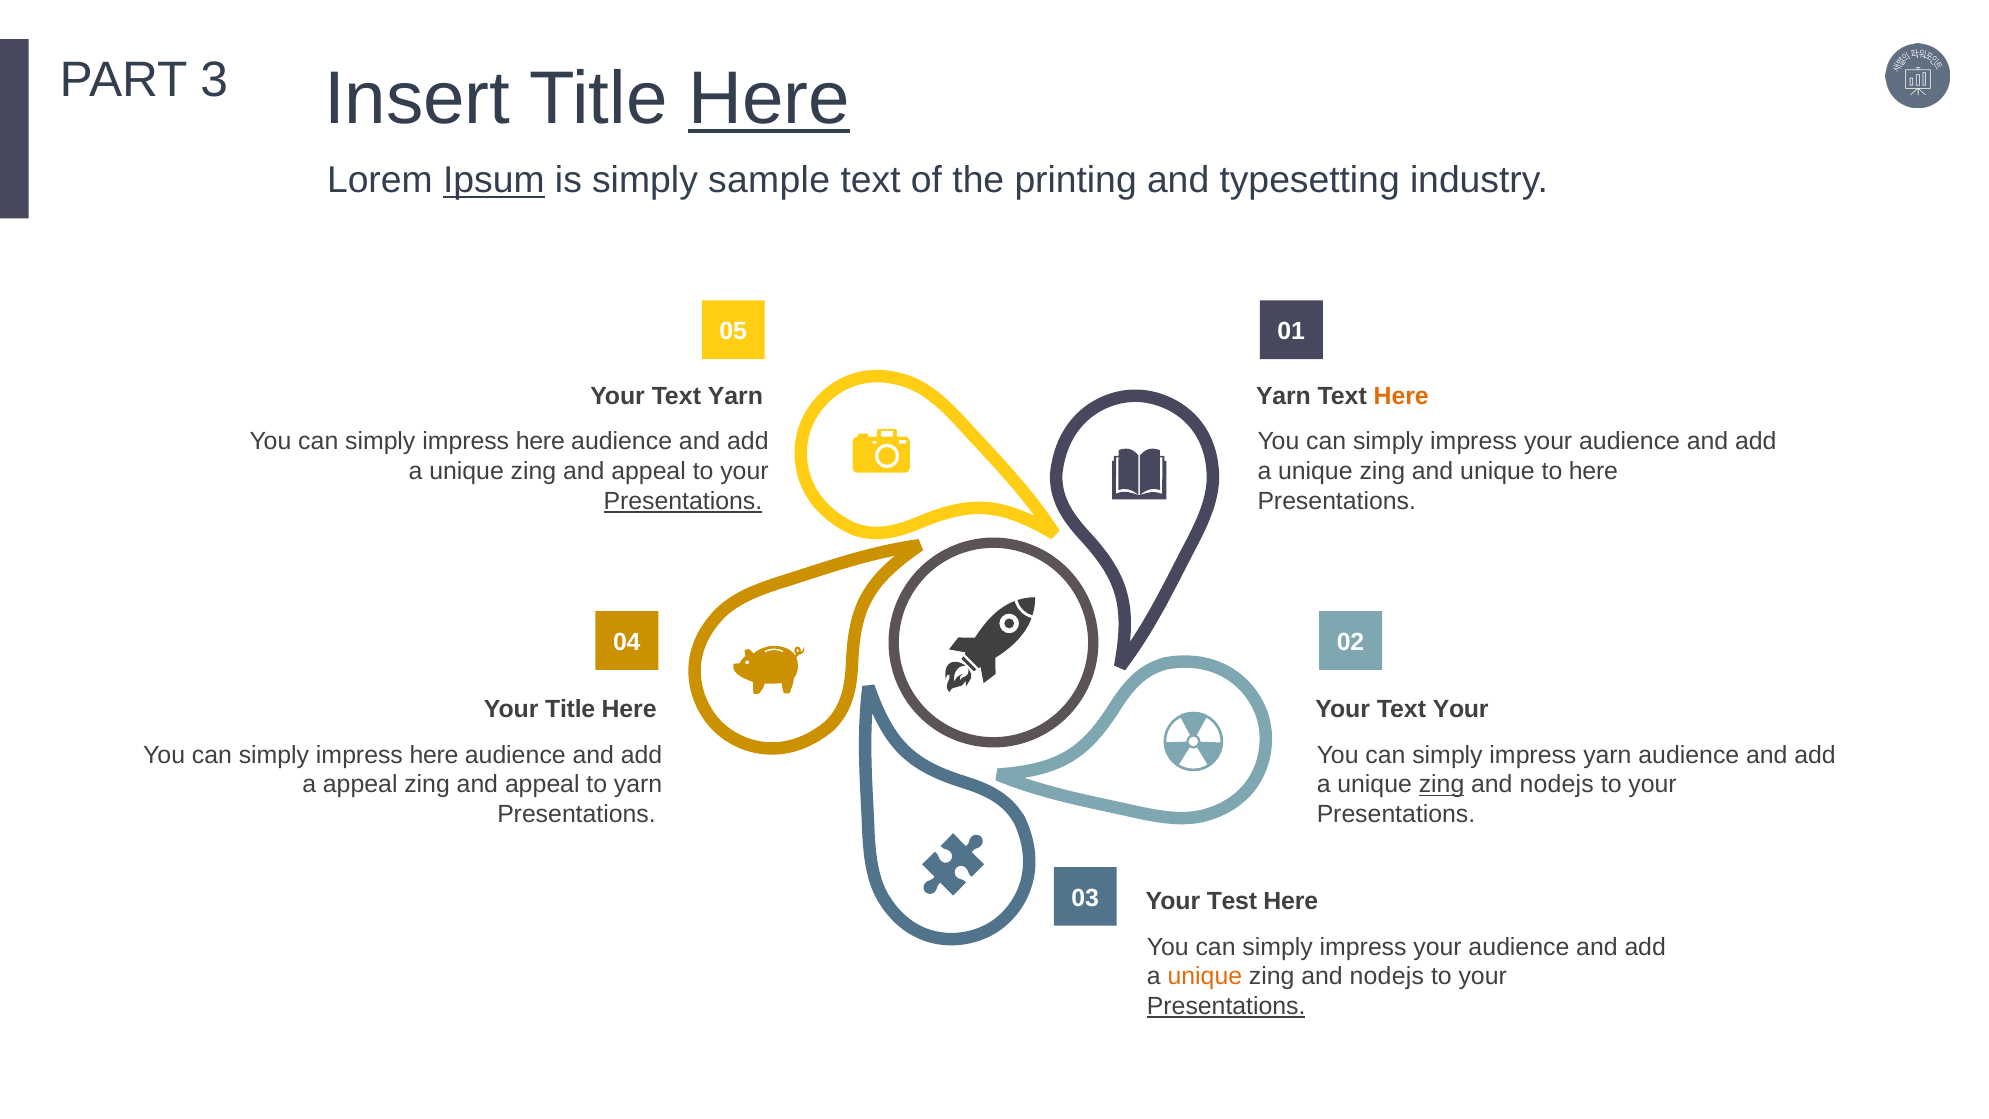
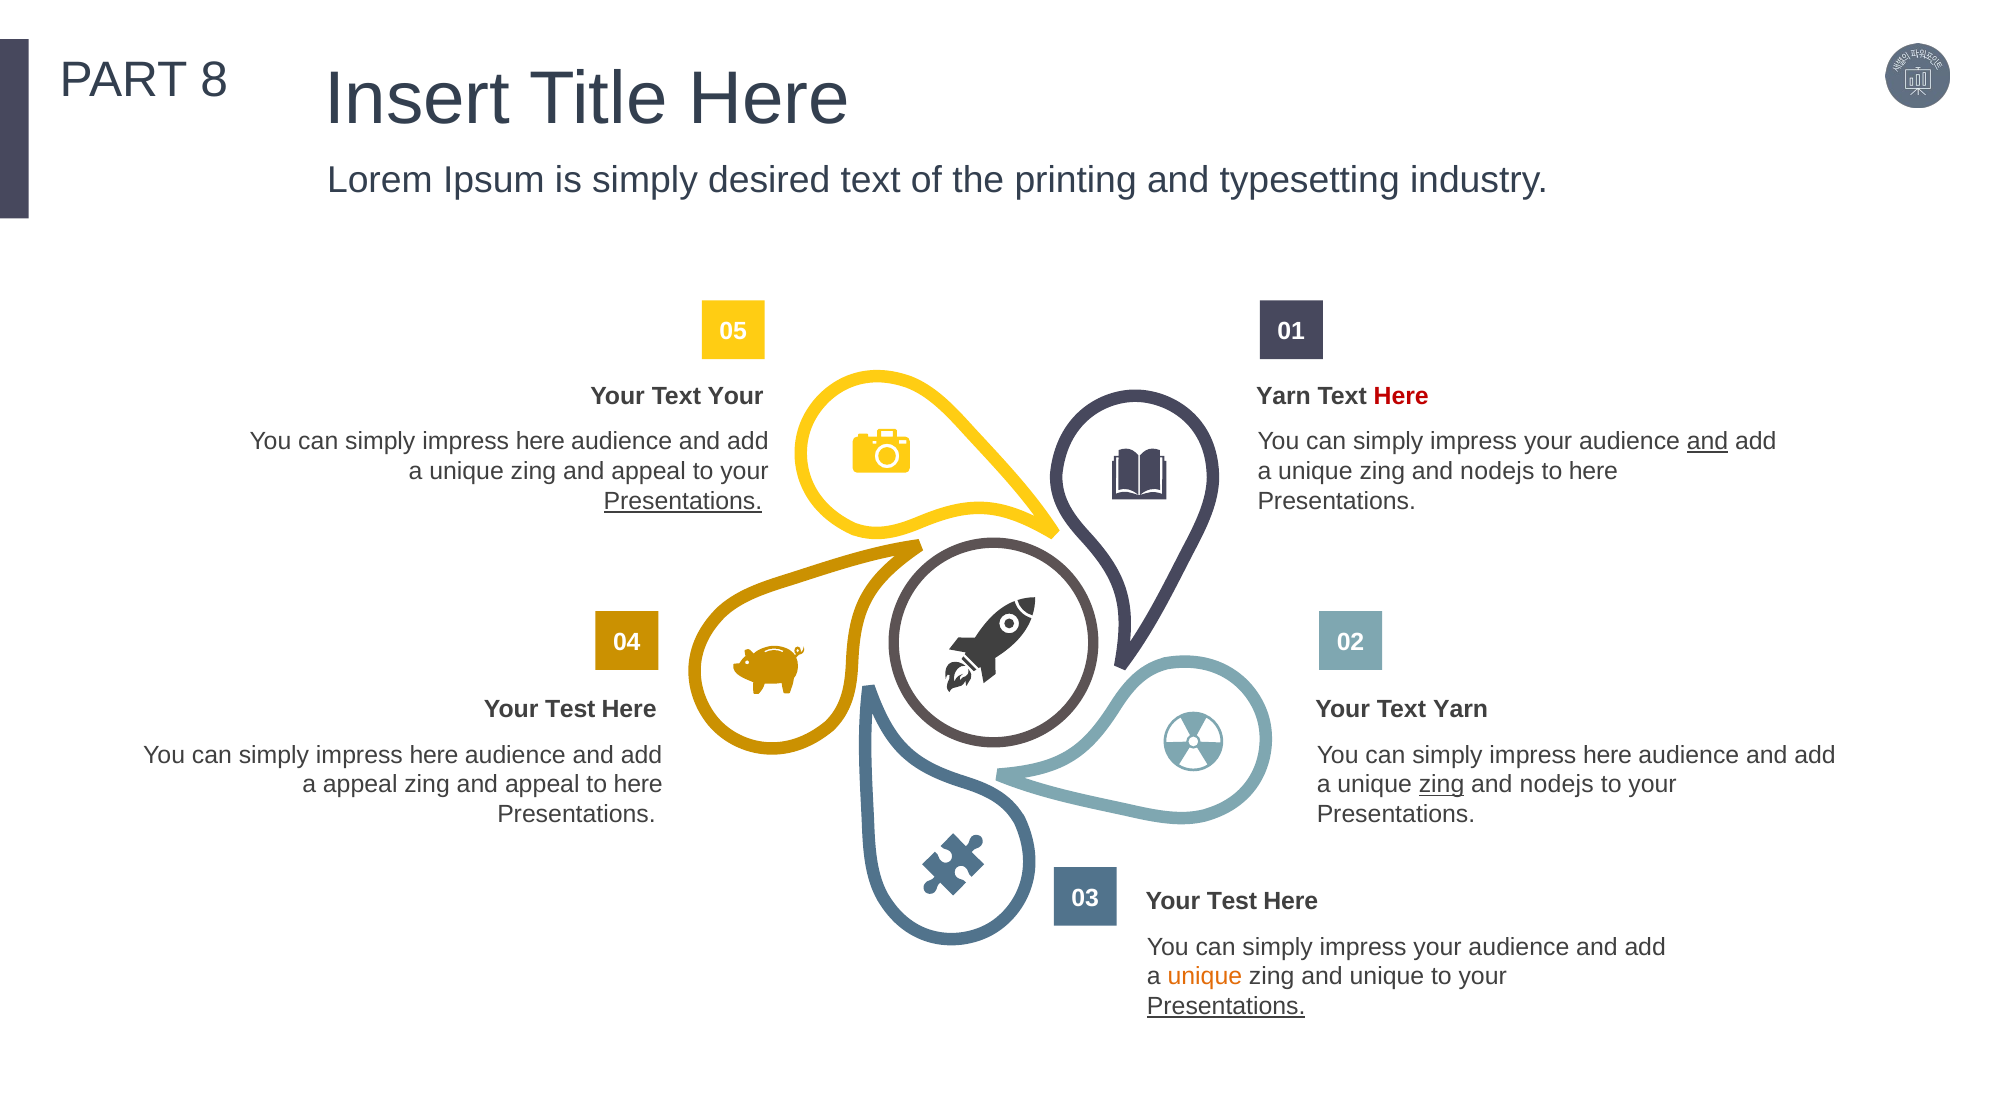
3: 3 -> 8
Here at (769, 99) underline: present -> none
Ipsum underline: present -> none
sample: sample -> desired
Text Yarn: Yarn -> Your
Here at (1401, 396) colour: orange -> red
and at (1707, 441) underline: none -> present
unique at (1498, 471): unique -> nodejs
Title at (570, 710): Title -> Test
Text Your: Your -> Yarn
yarn at (1607, 755): yarn -> here
appeal to yarn: yarn -> here
nodejs at (1387, 977): nodejs -> unique
